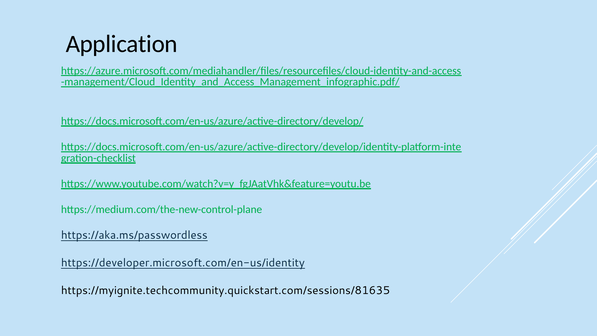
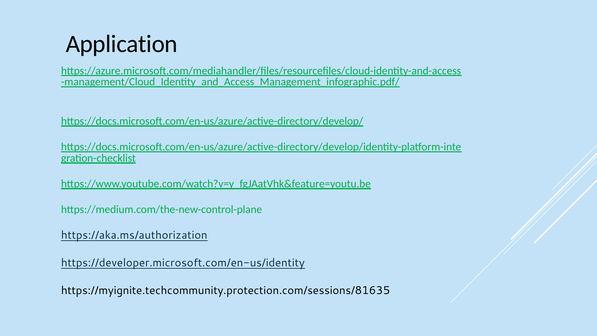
https://aka.ms/passwordless: https://aka.ms/passwordless -> https://aka.ms/authorization
https://myignite.techcommunity.quickstart.com/sessions/81635: https://myignite.techcommunity.quickstart.com/sessions/81635 -> https://myignite.techcommunity.protection.com/sessions/81635
